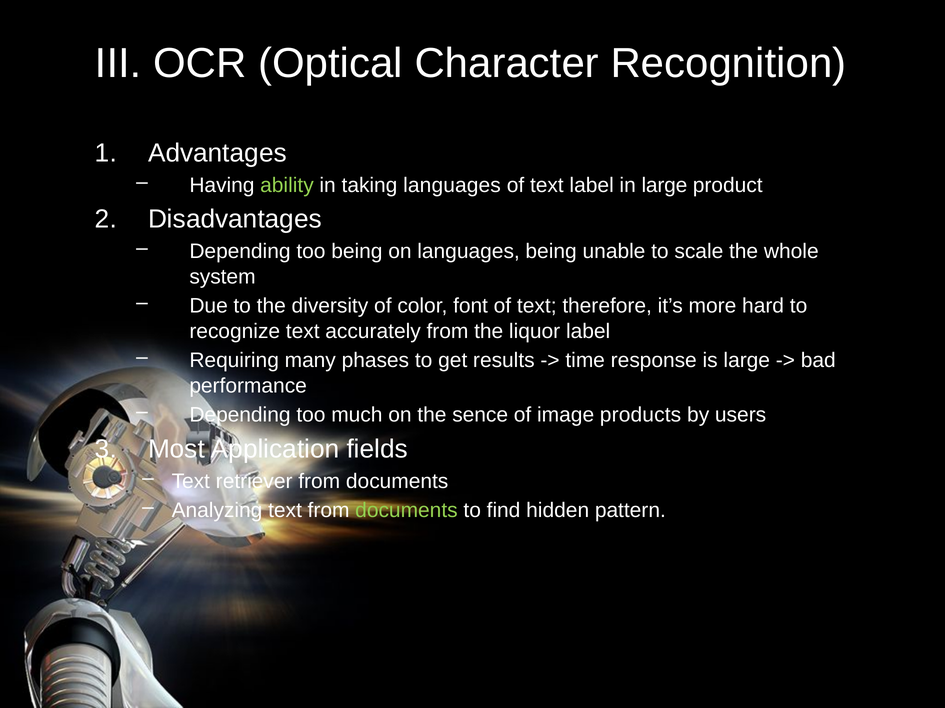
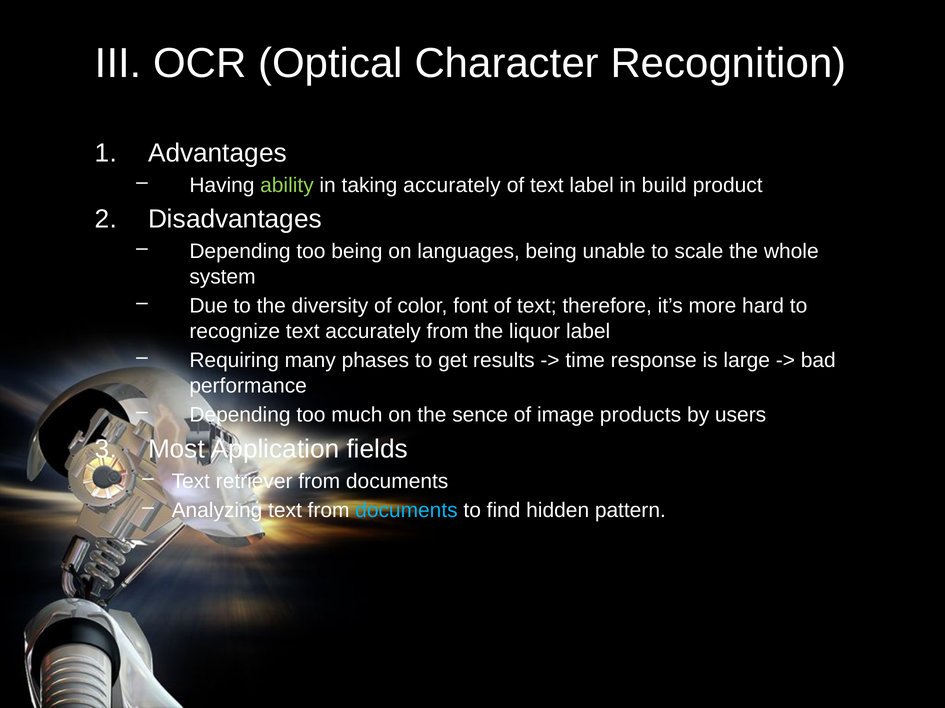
taking languages: languages -> accurately
in large: large -> build
documents at (406, 511) colour: light green -> light blue
